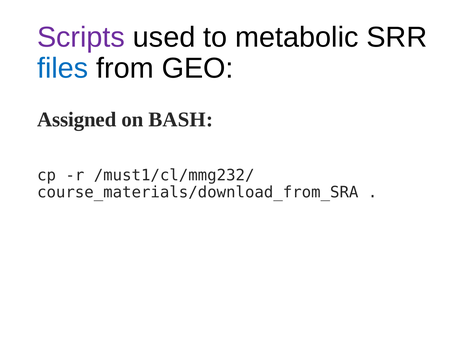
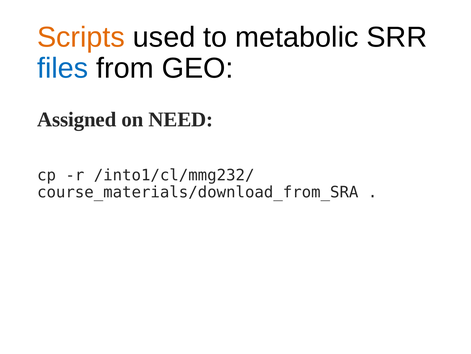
Scripts colour: purple -> orange
BASH: BASH -> NEED
/must1/cl/mmg232/: /must1/cl/mmg232/ -> /into1/cl/mmg232/
